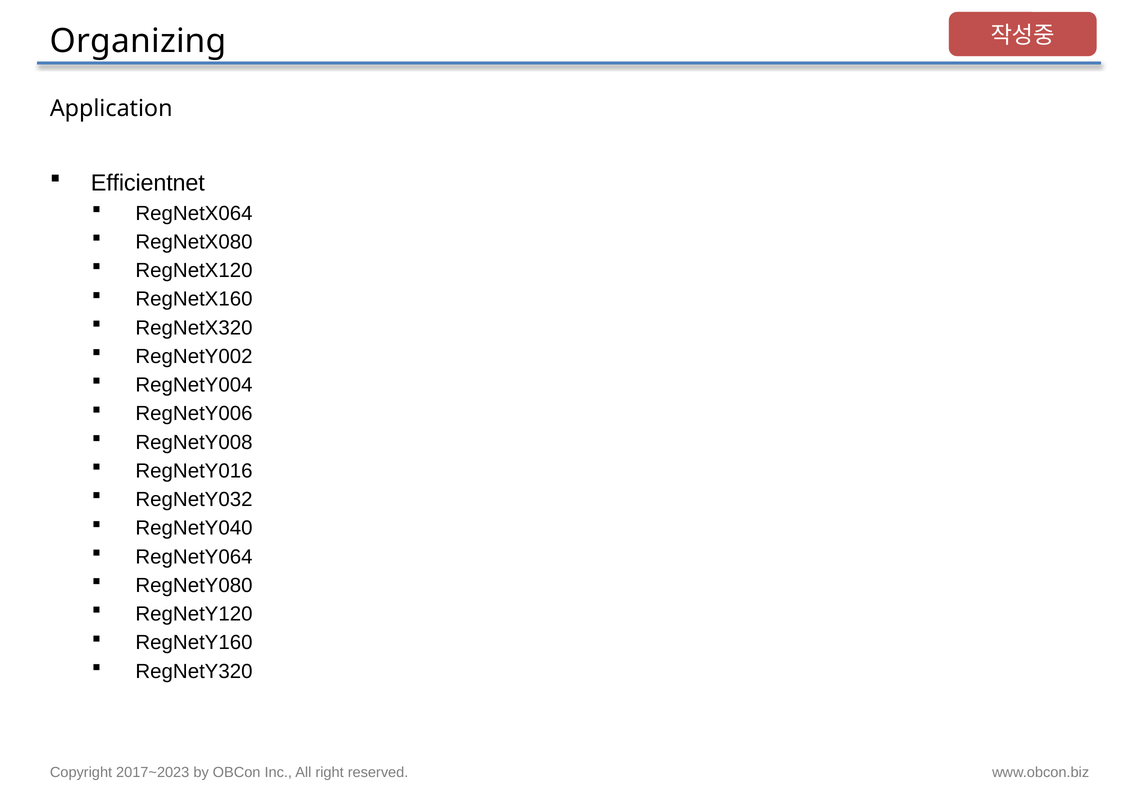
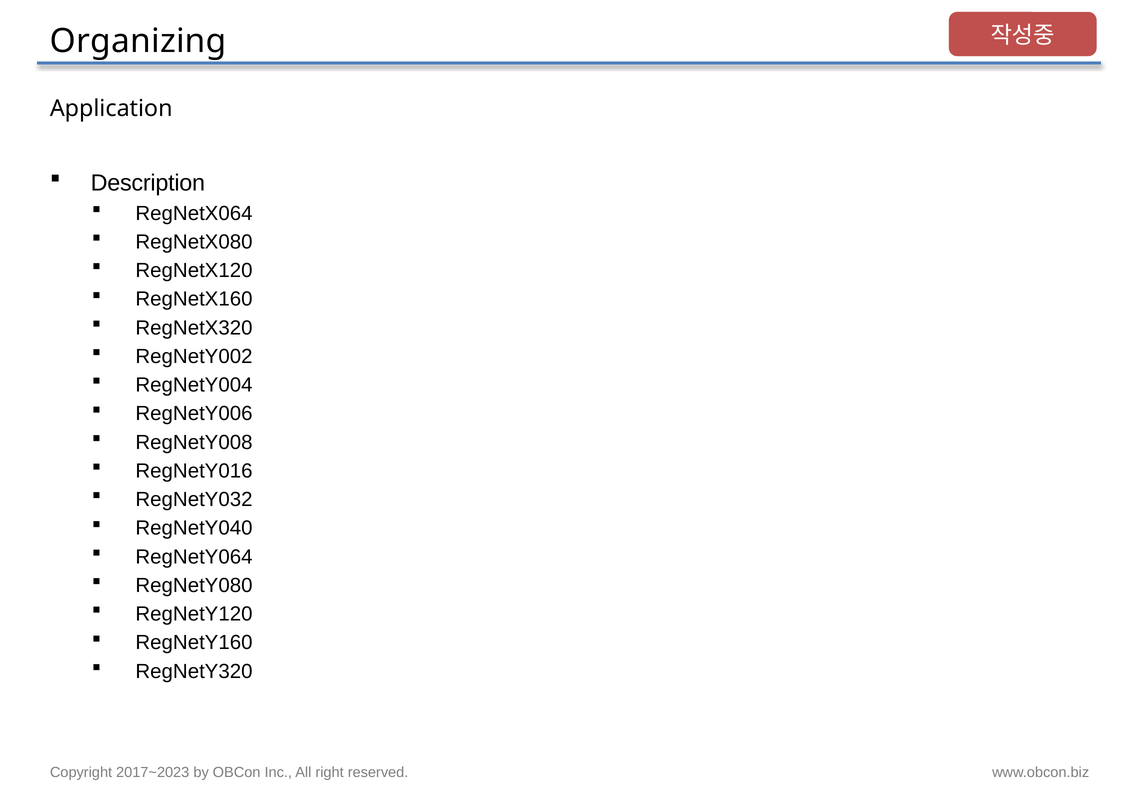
Efficientnet: Efficientnet -> Description
